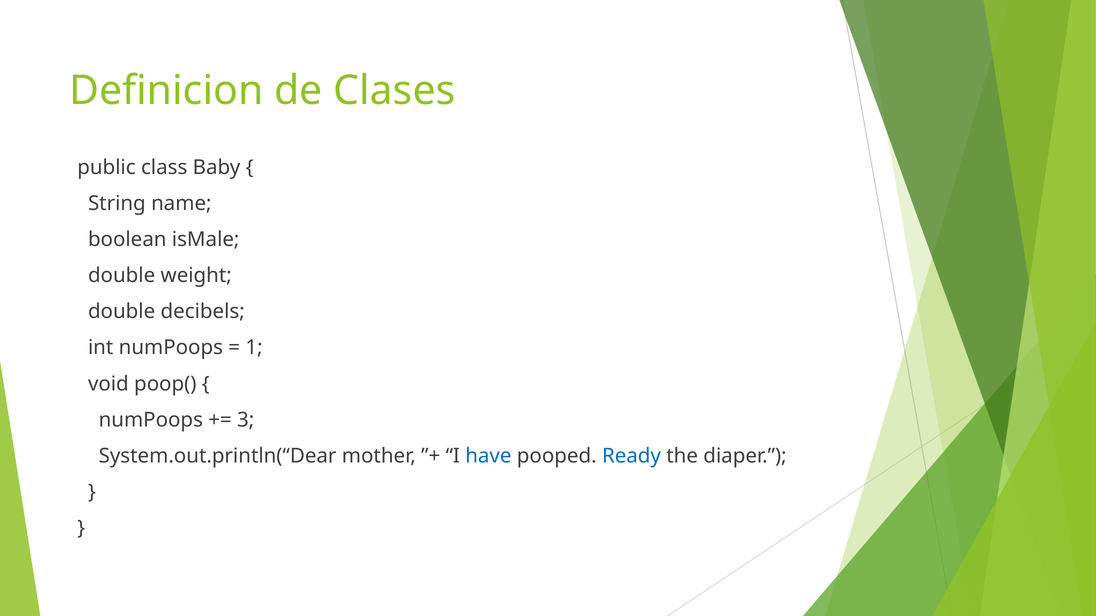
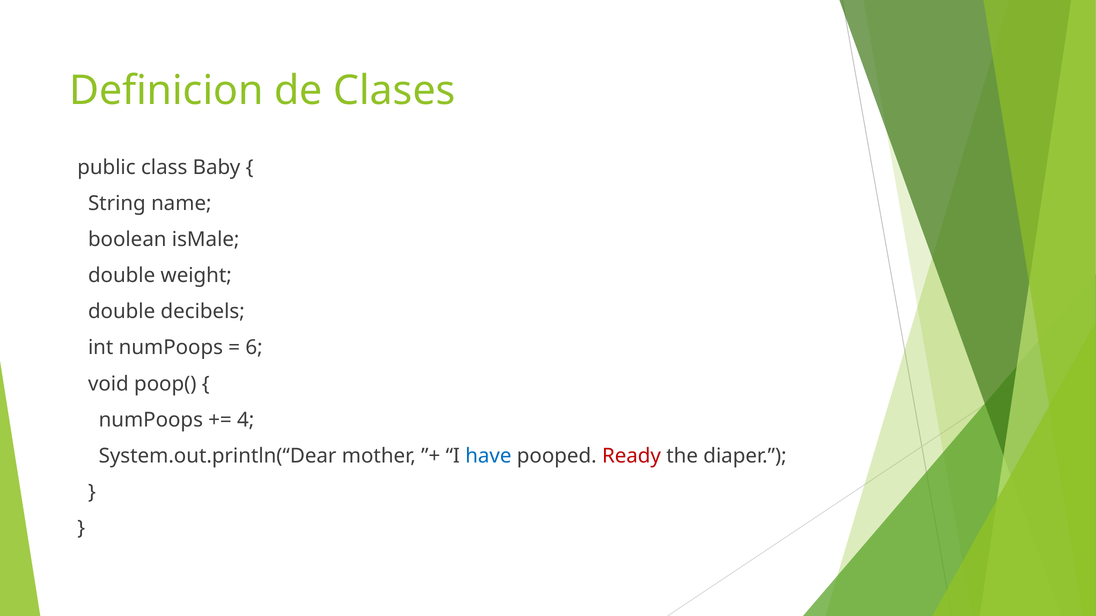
1: 1 -> 6
3: 3 -> 4
Ready colour: blue -> red
